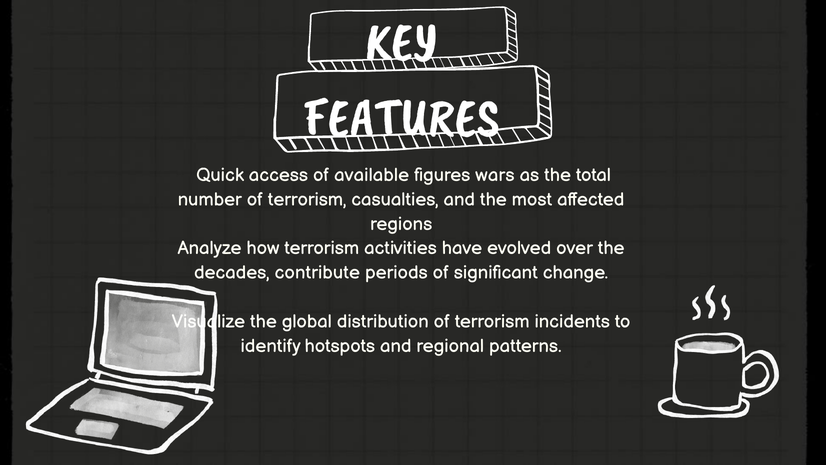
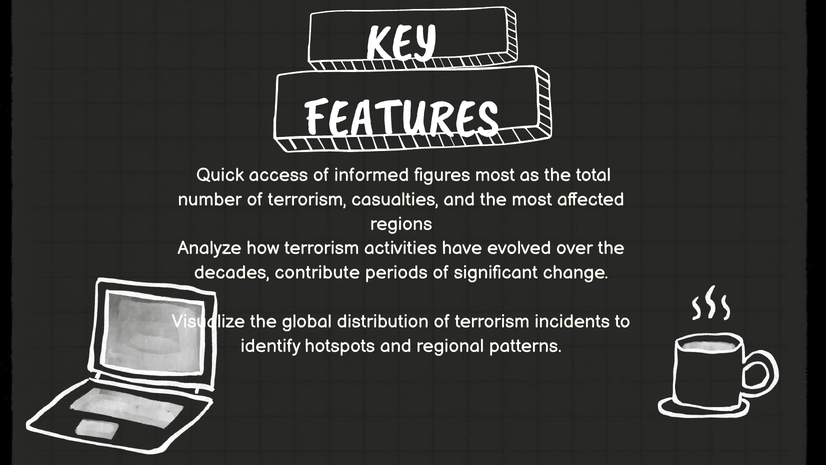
available: available -> informed
figures wars: wars -> most
